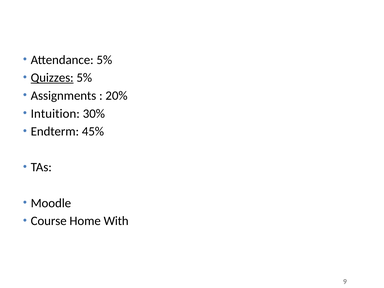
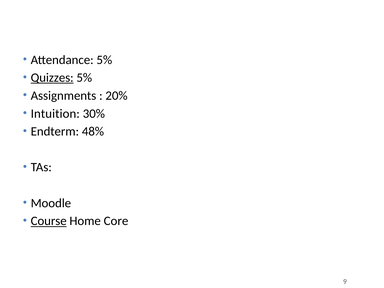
45%: 45% -> 48%
Course at (49, 221) underline: none -> present
With: With -> Core
